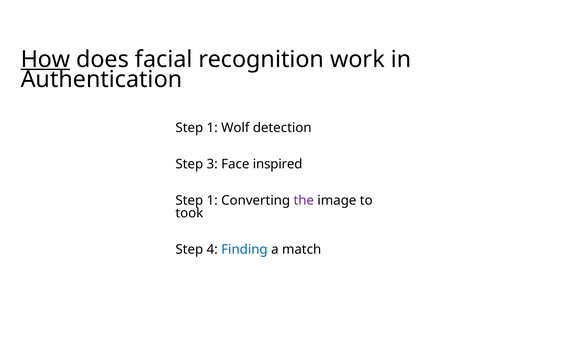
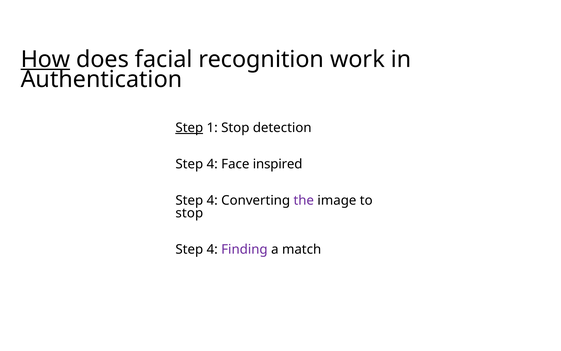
Step at (189, 128) underline: none -> present
1 Wolf: Wolf -> Stop
3 at (212, 164): 3 -> 4
1 at (212, 201): 1 -> 4
took at (189, 213): took -> stop
Finding colour: blue -> purple
